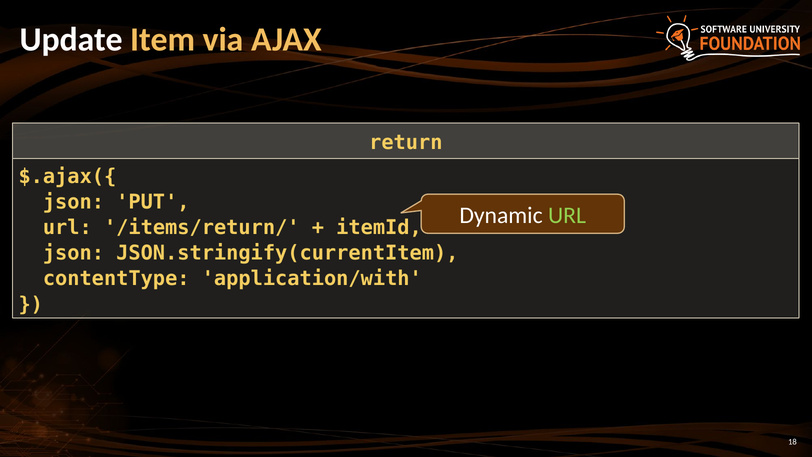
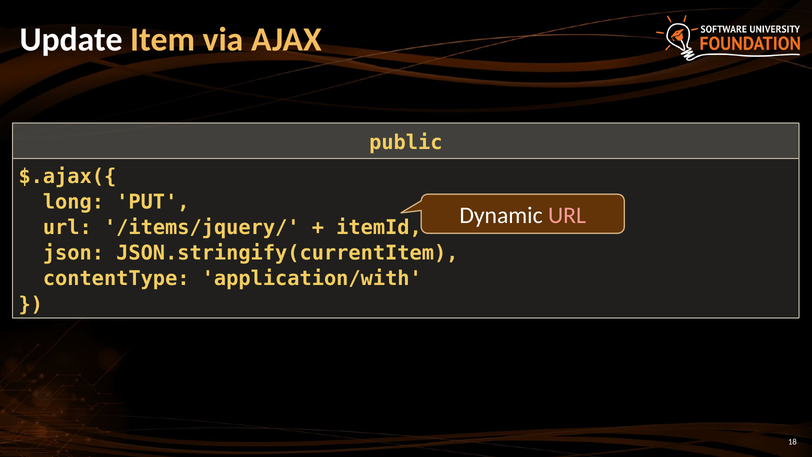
return: return -> public
json at (73, 202): json -> long
URL at (567, 215) colour: light green -> pink
/items/return/: /items/return/ -> /items/jquery/
